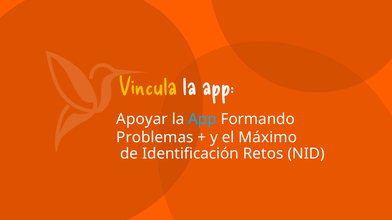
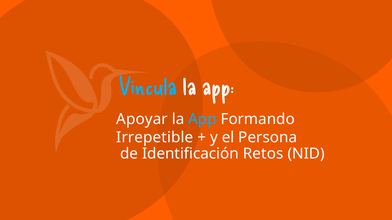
Vincula colour: yellow -> light blue
Problemas: Problemas -> Irrepetible
Máximo: Máximo -> Persona
